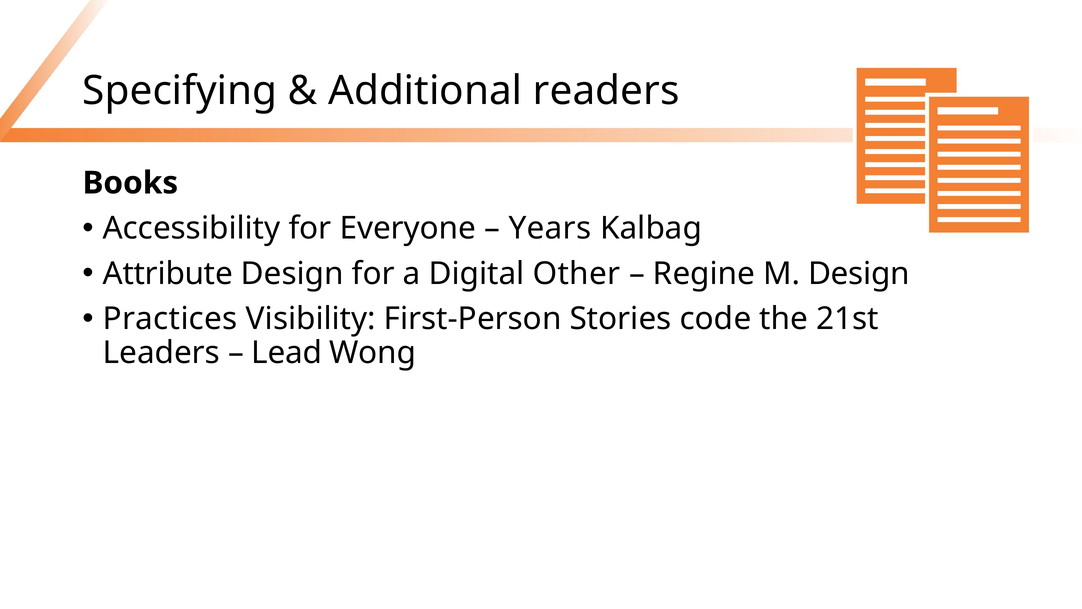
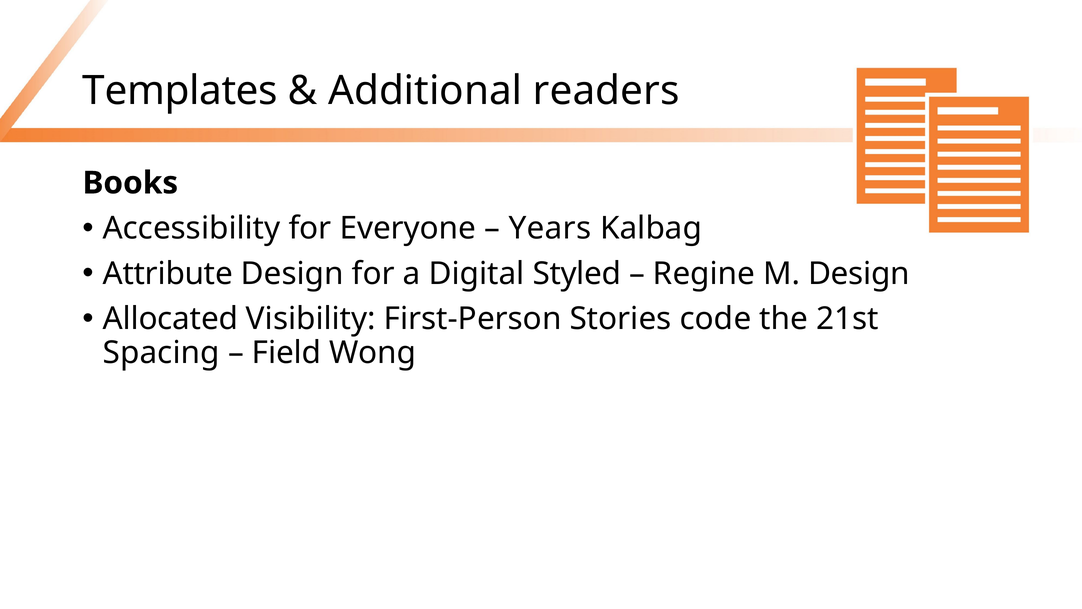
Specifying: Specifying -> Templates
Other: Other -> Styled
Practices: Practices -> Allocated
Leaders: Leaders -> Spacing
Lead: Lead -> Field
